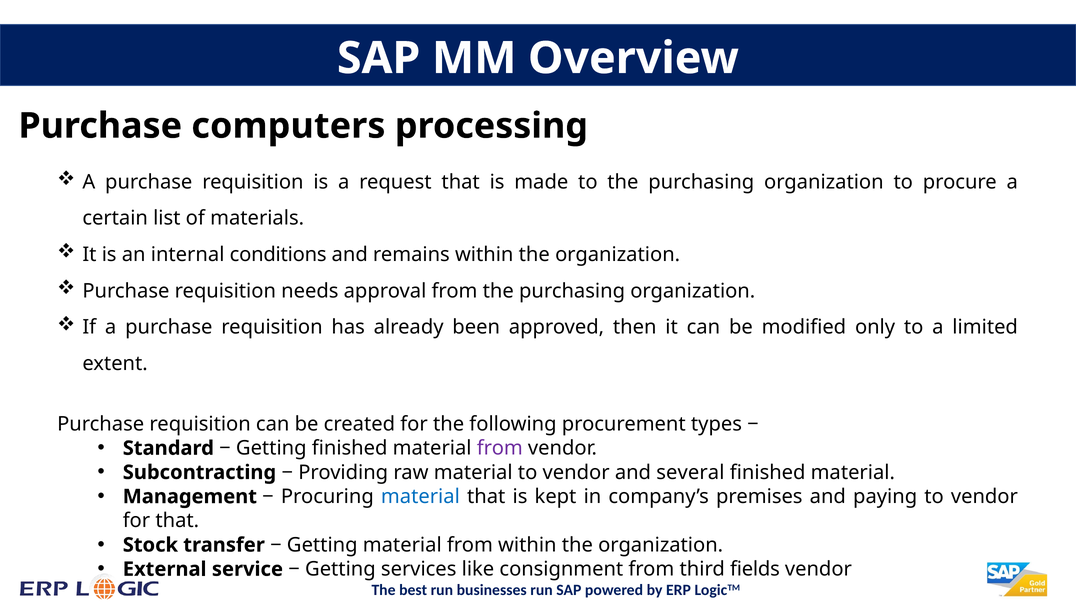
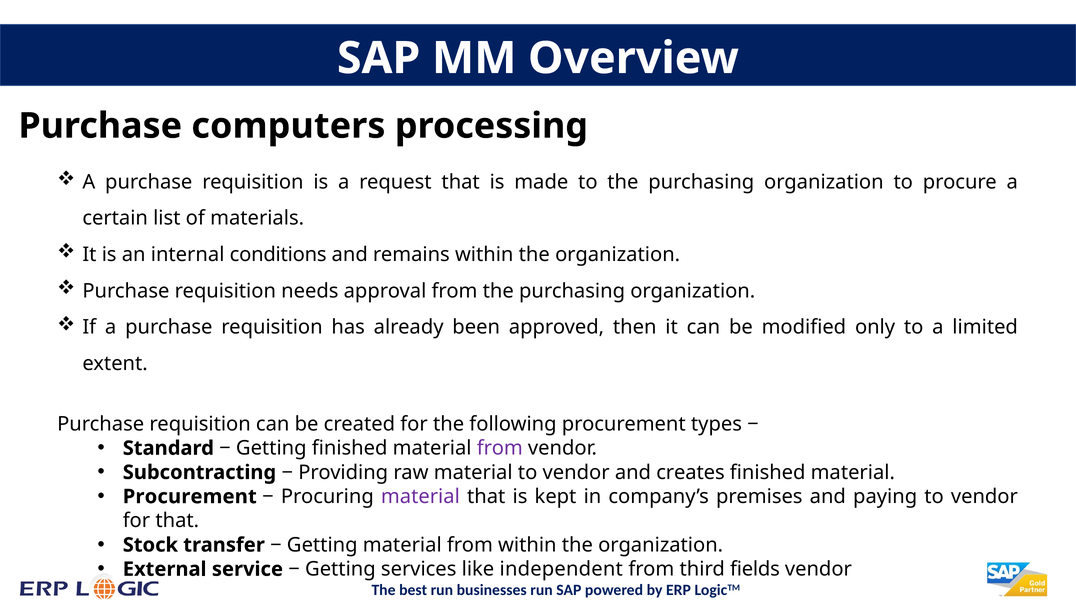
several: several -> creates
Management at (190, 497): Management -> Procurement
material at (420, 497) colour: blue -> purple
consignment: consignment -> independent
